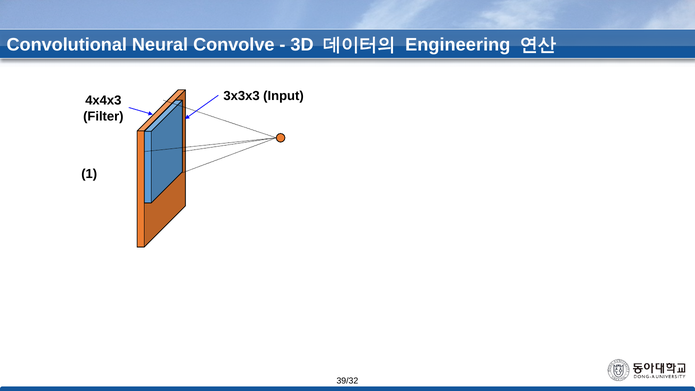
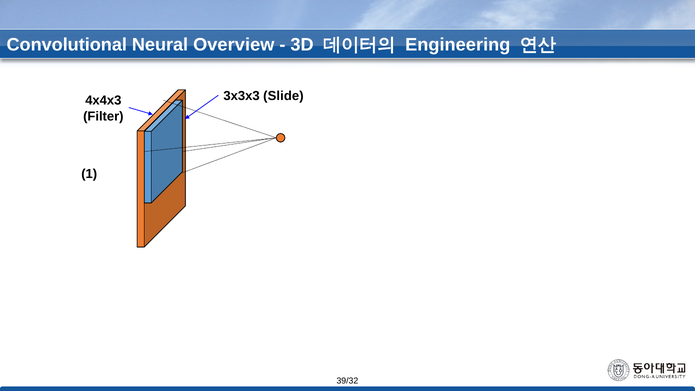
Convolve: Convolve -> Overview
Input: Input -> Slide
